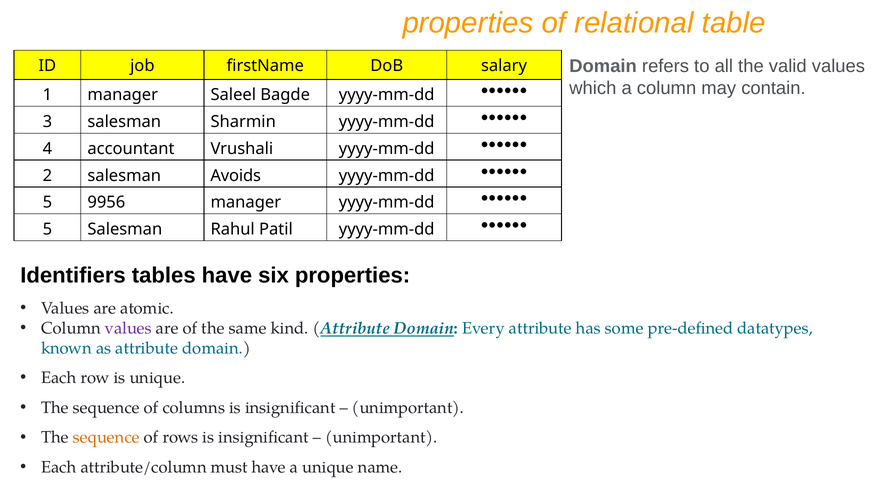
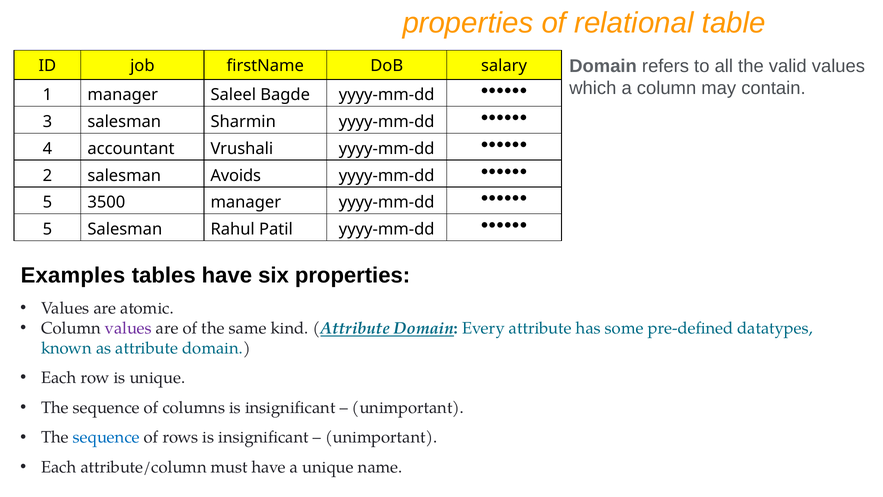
9956: 9956 -> 3500
Identifiers: Identifiers -> Examples
sequence at (106, 437) colour: orange -> blue
